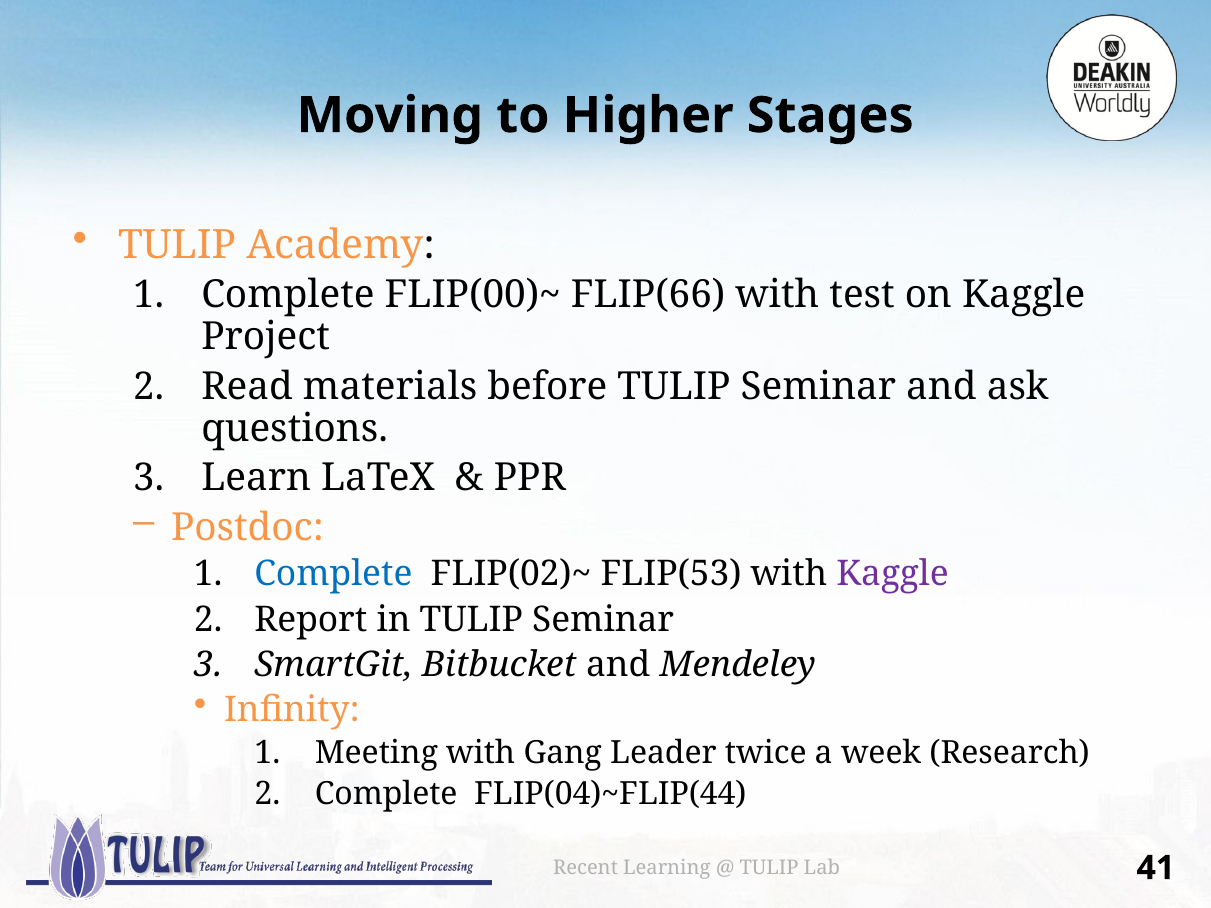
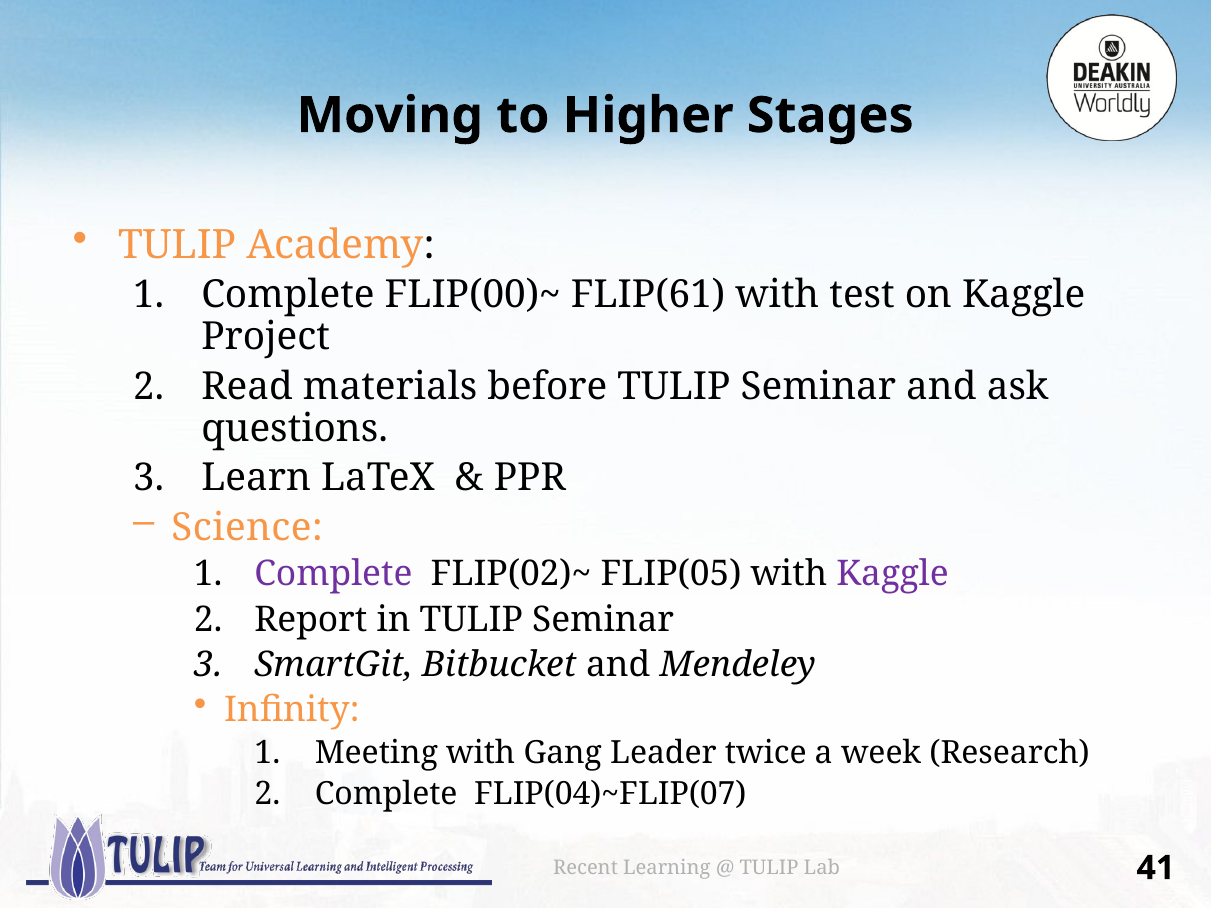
FLIP(66: FLIP(66 -> FLIP(61
Postdoc: Postdoc -> Science
Complete at (333, 574) colour: blue -> purple
FLIP(53: FLIP(53 -> FLIP(05
FLIP(04)~FLIP(44: FLIP(04)~FLIP(44 -> FLIP(04)~FLIP(07
